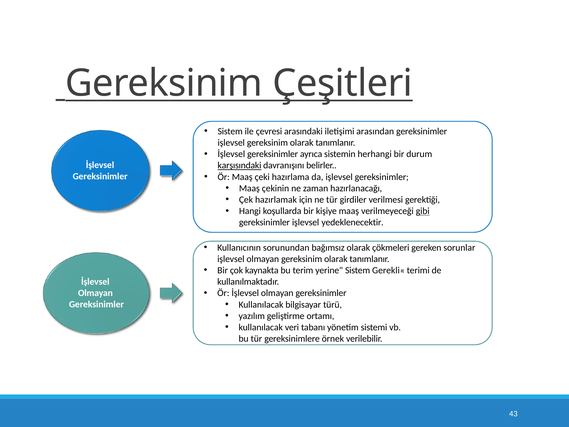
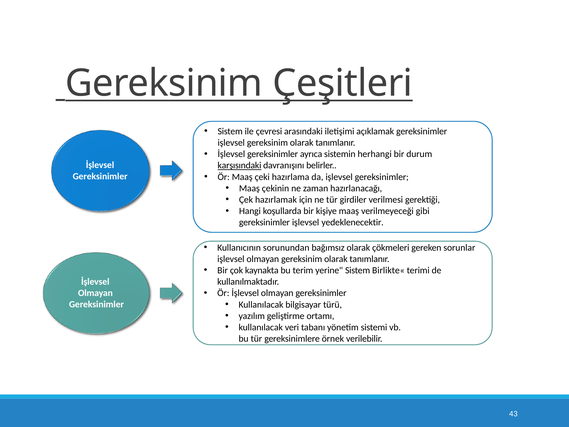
arasından: arasından -> açıklamak
gibi underline: present -> none
Gerekli«: Gerekli« -> Birlikte«
